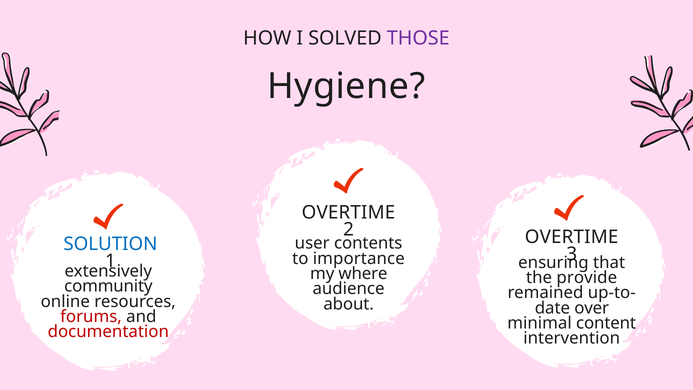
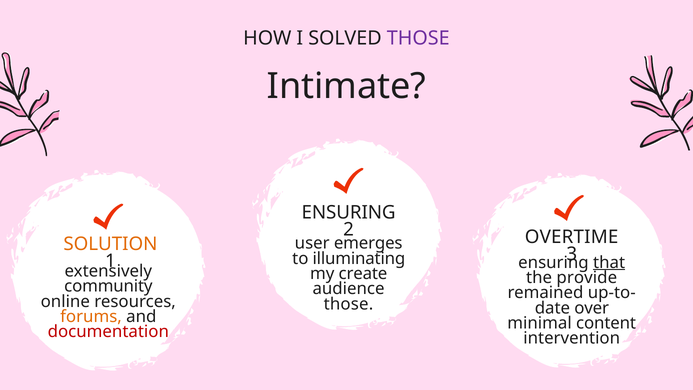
Hygiene: Hygiene -> Intimate
OVERTIME at (348, 213): OVERTIME -> ENSURING
contents: contents -> emerges
SOLUTION colour: blue -> orange
importance: importance -> illuminating
that underline: none -> present
where: where -> create
about at (349, 304): about -> those
forums colour: red -> orange
